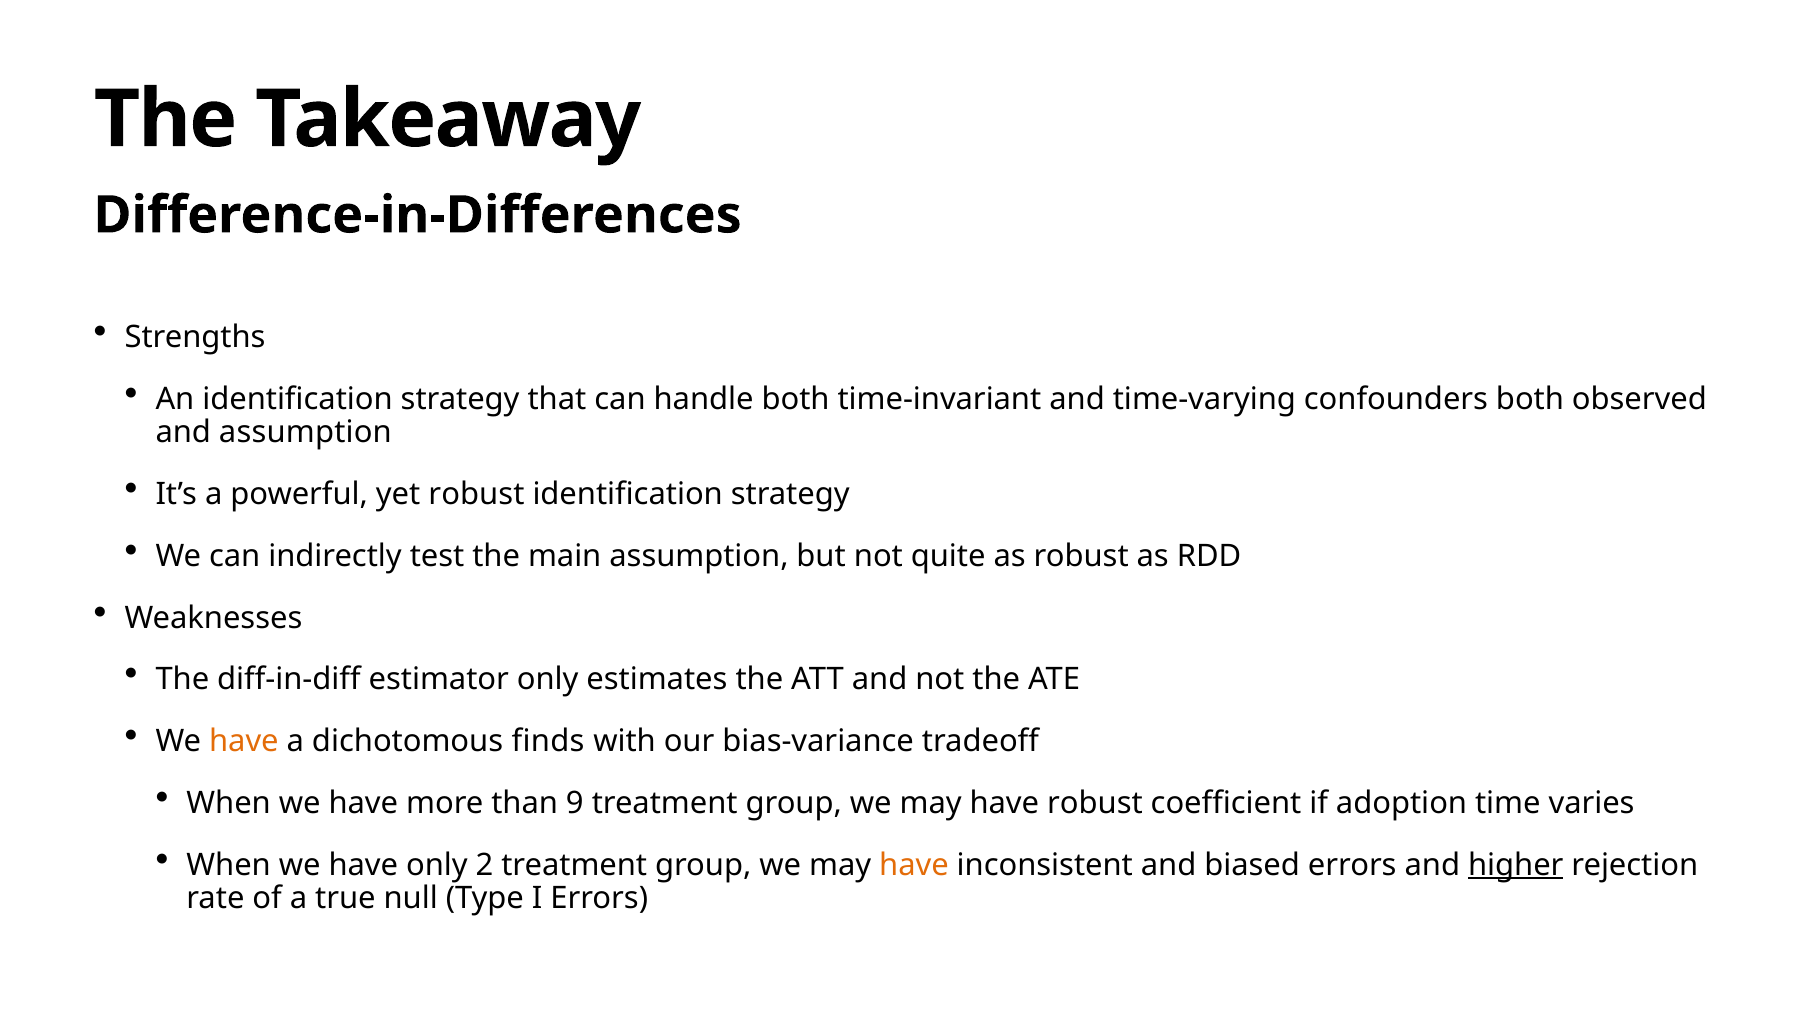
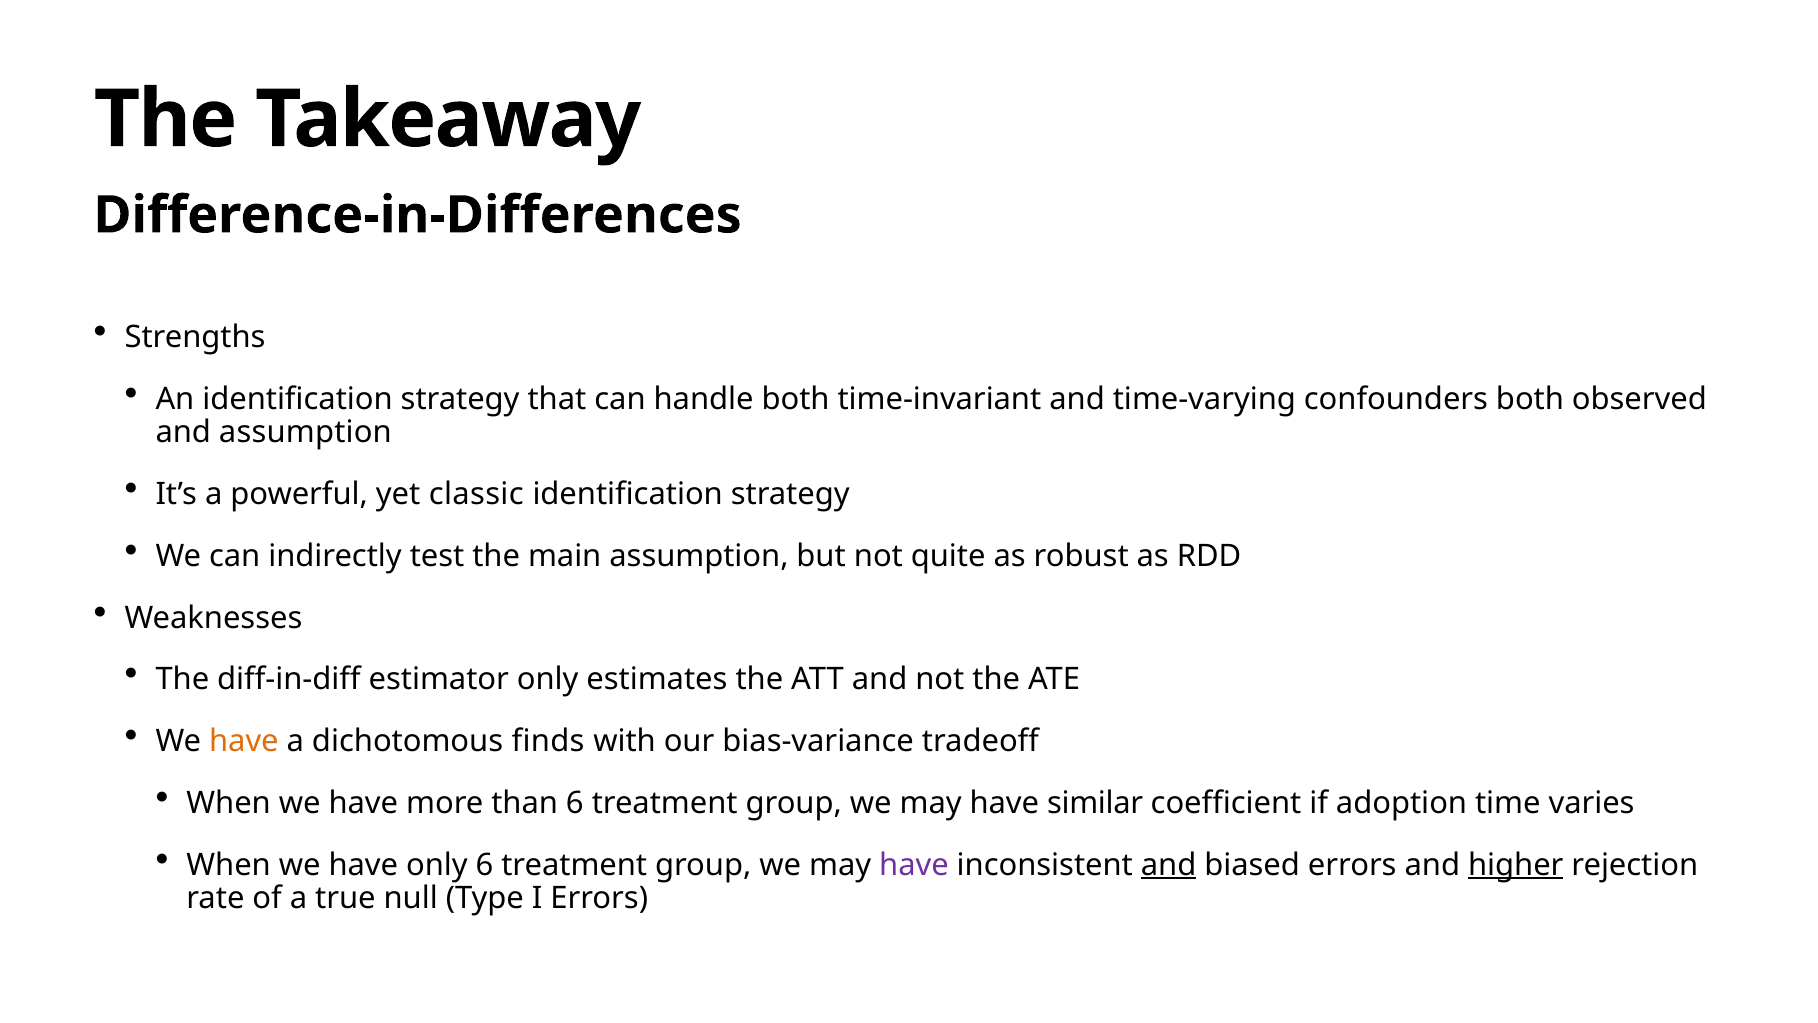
yet robust: robust -> classic
than 9: 9 -> 6
have robust: robust -> similar
only 2: 2 -> 6
have at (914, 865) colour: orange -> purple
and at (1169, 865) underline: none -> present
